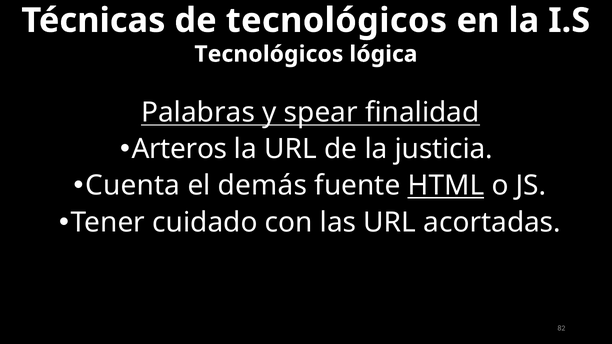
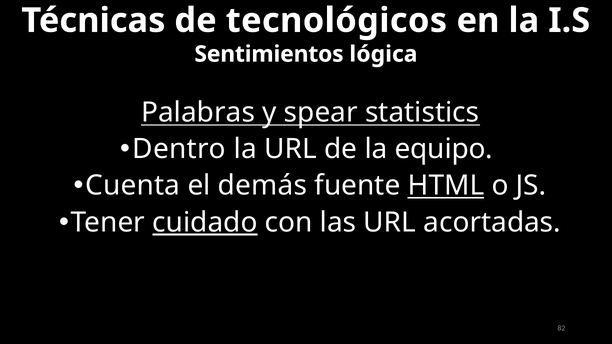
Tecnológicos at (269, 54): Tecnológicos -> Sentimientos
finalidad: finalidad -> statistics
Arteros: Arteros -> Dentro
justicia: justicia -> equipo
cuidado underline: none -> present
